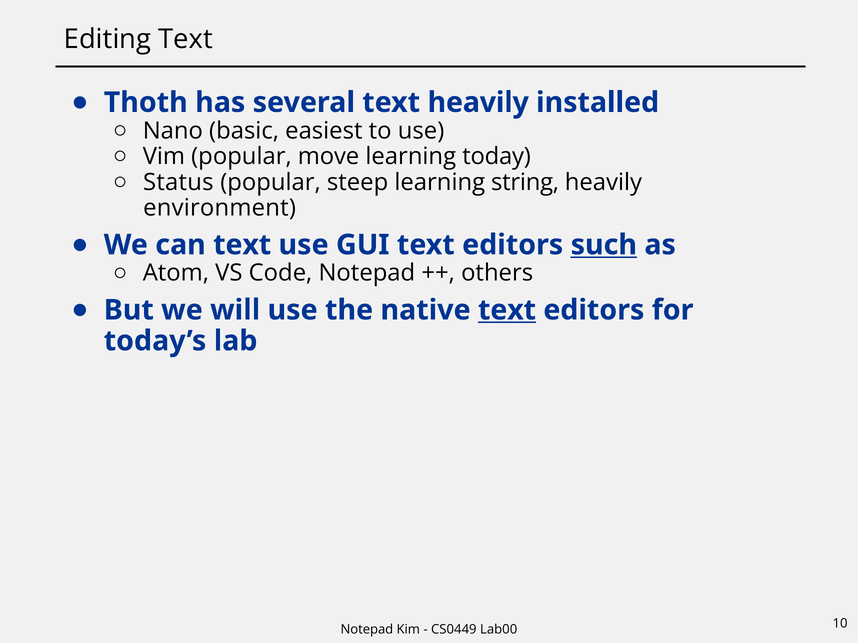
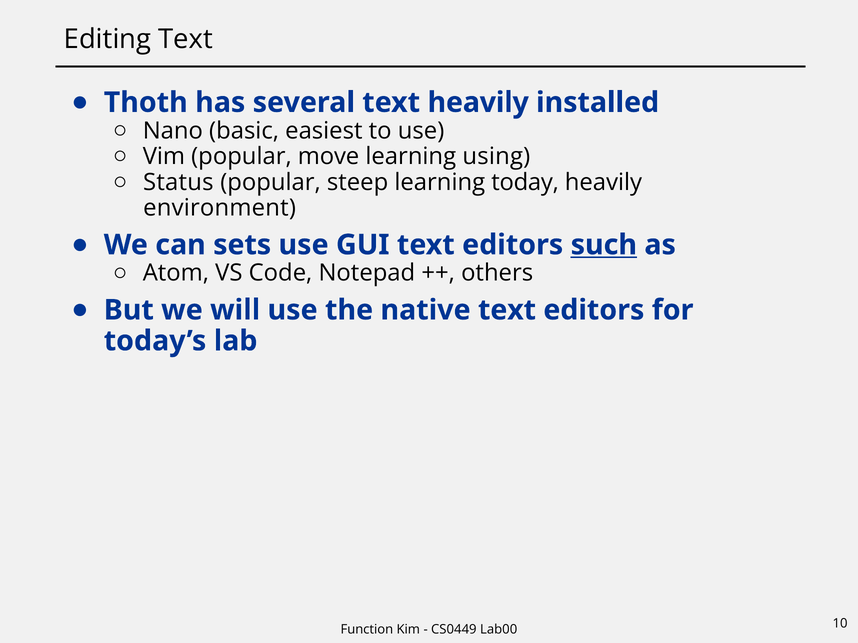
today: today -> using
string: string -> today
can text: text -> sets
text at (507, 310) underline: present -> none
Notepad at (367, 630): Notepad -> Function
